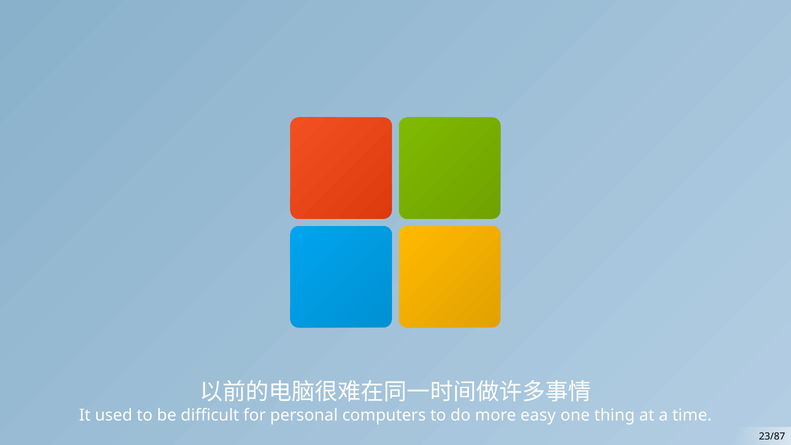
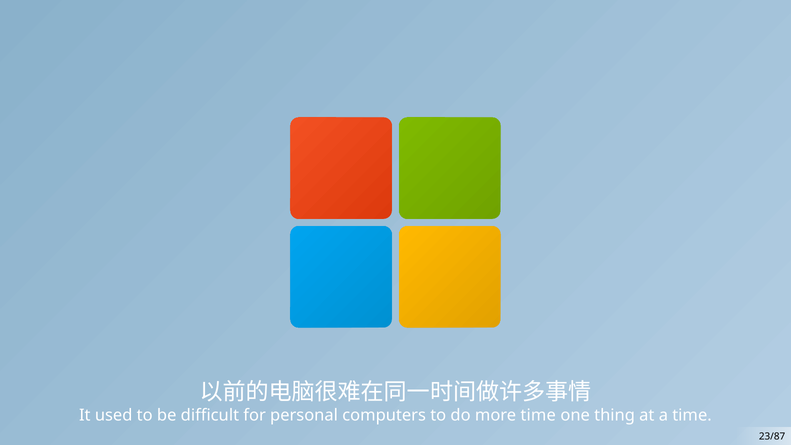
more easy: easy -> time
